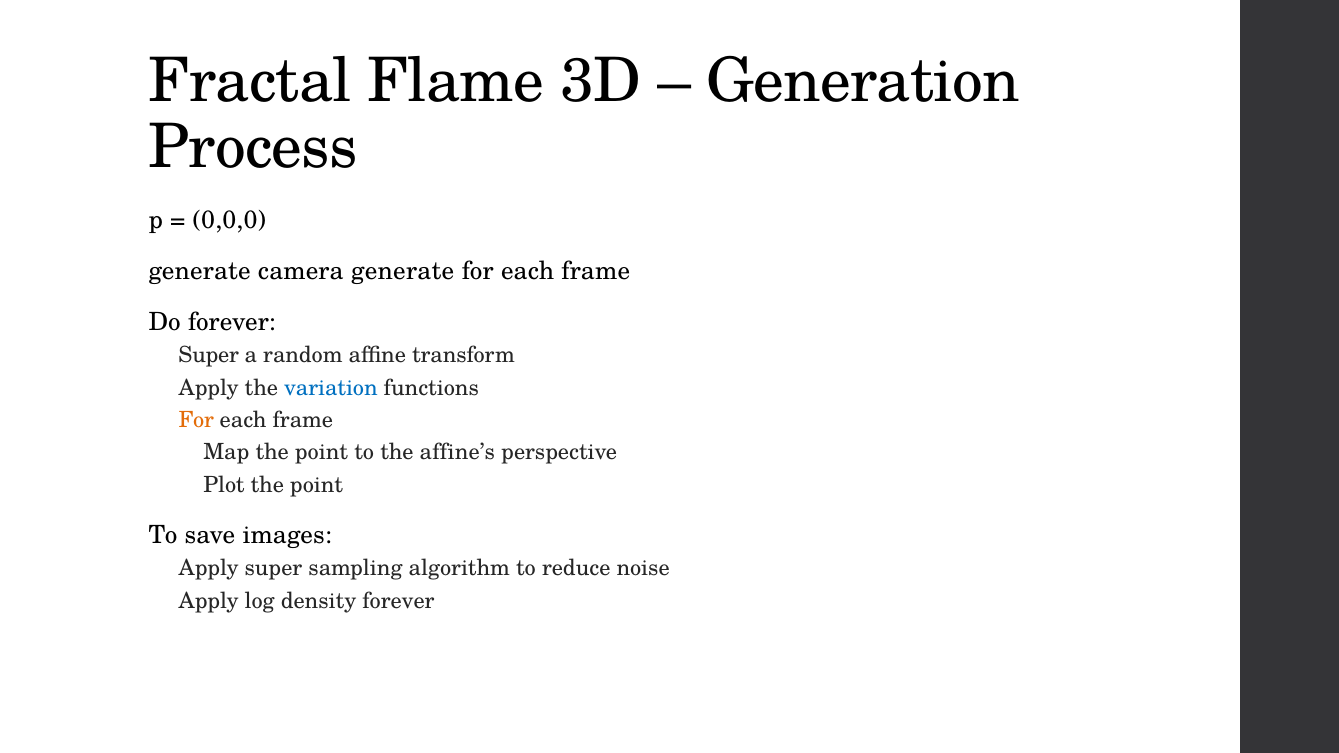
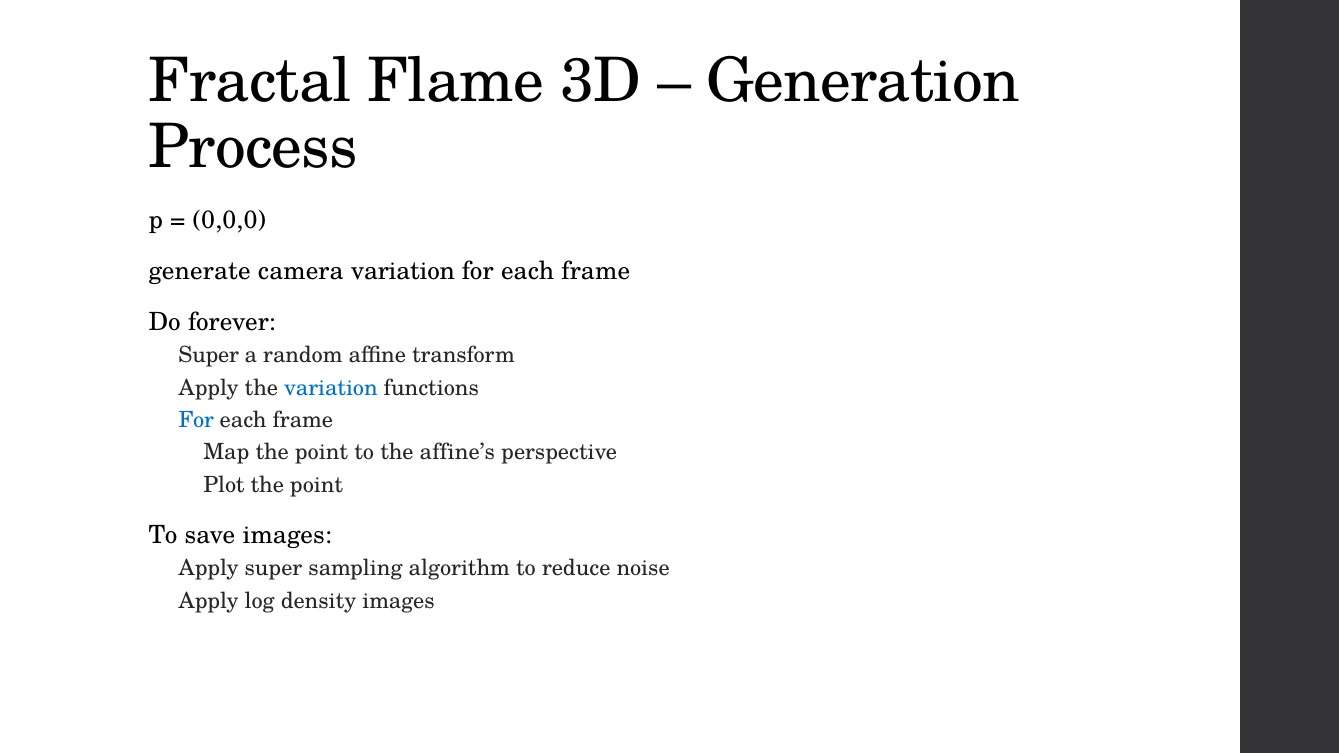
camera generate: generate -> variation
For at (196, 420) colour: orange -> blue
density forever: forever -> images
